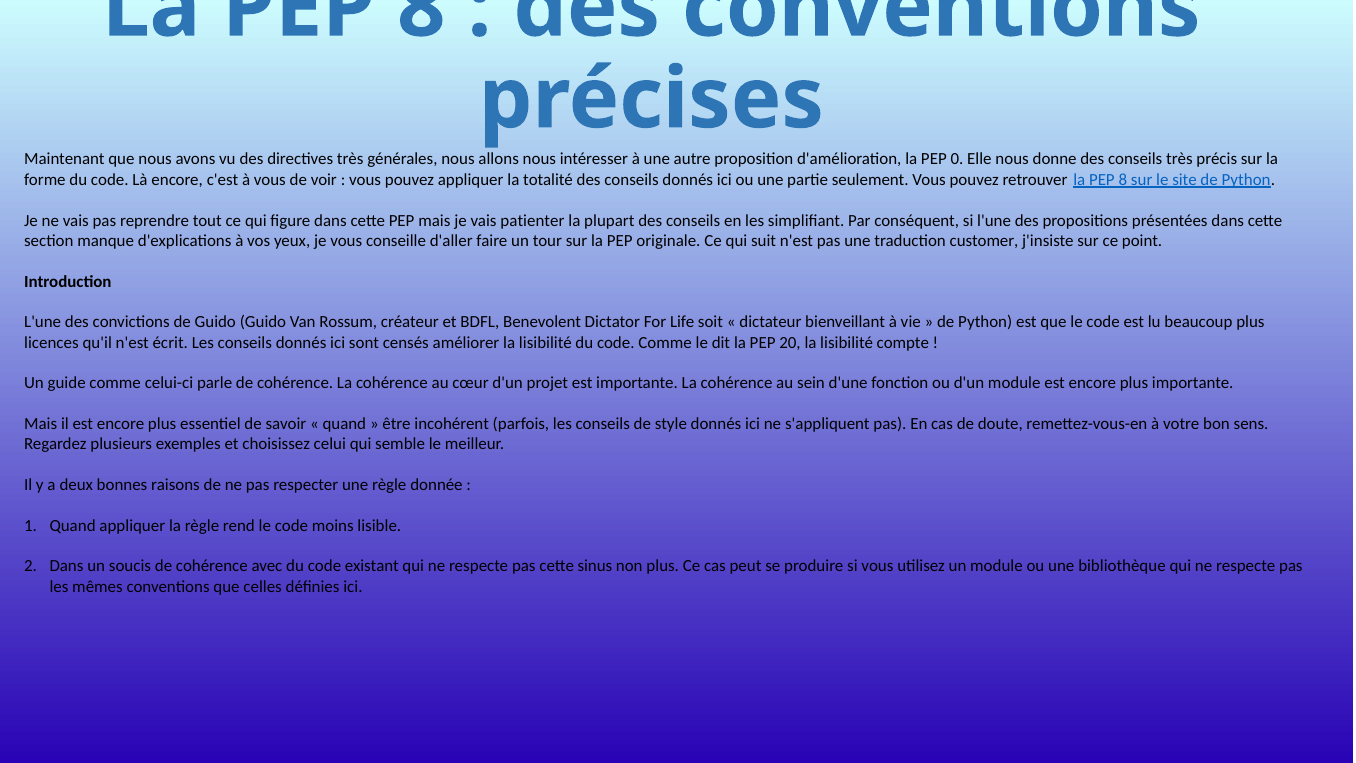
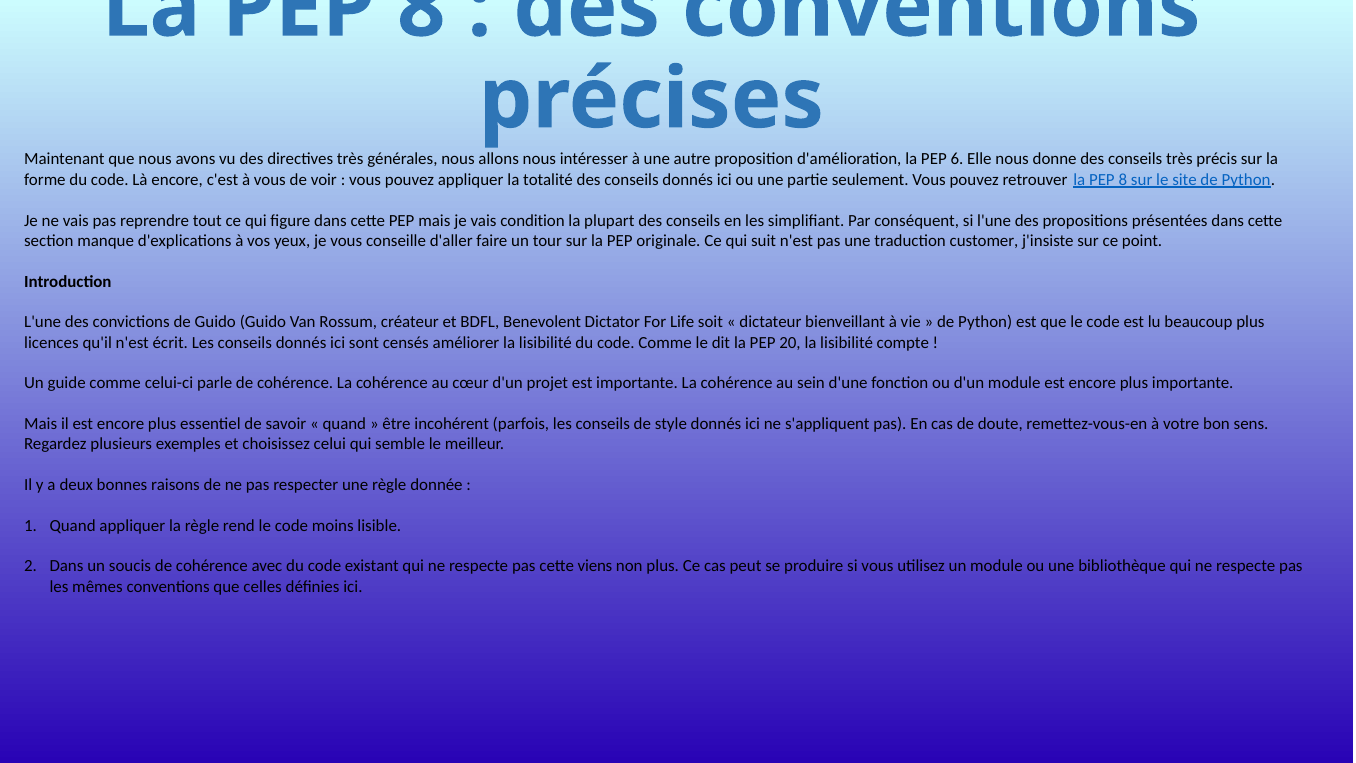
0: 0 -> 6
patienter: patienter -> condition
sinus: sinus -> viens
